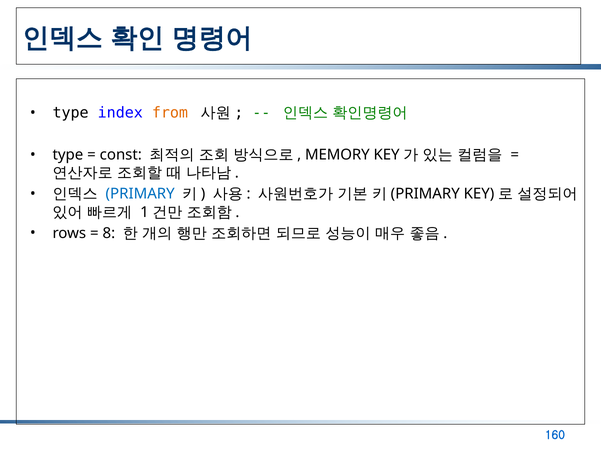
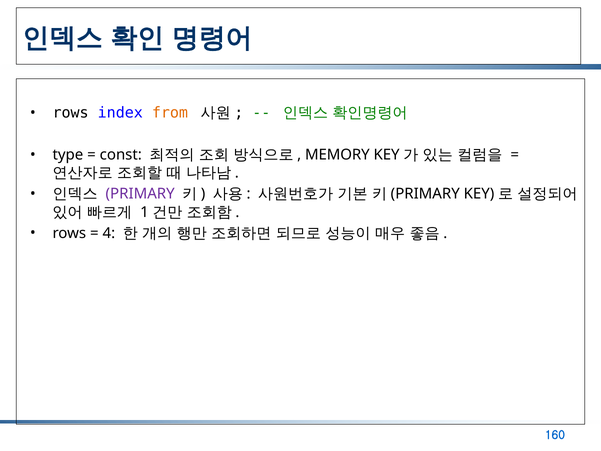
type at (71, 113): type -> rows
PRIMARY colour: blue -> purple
8: 8 -> 4
